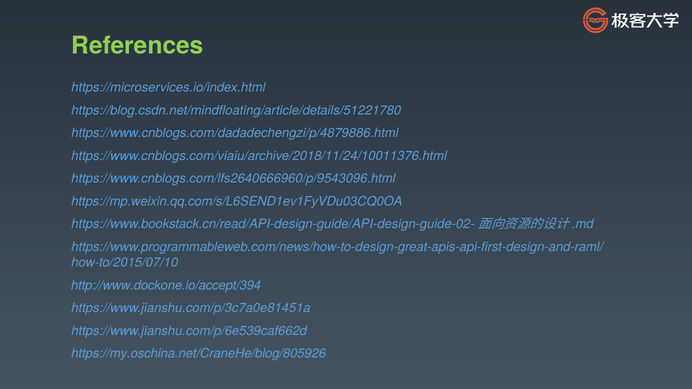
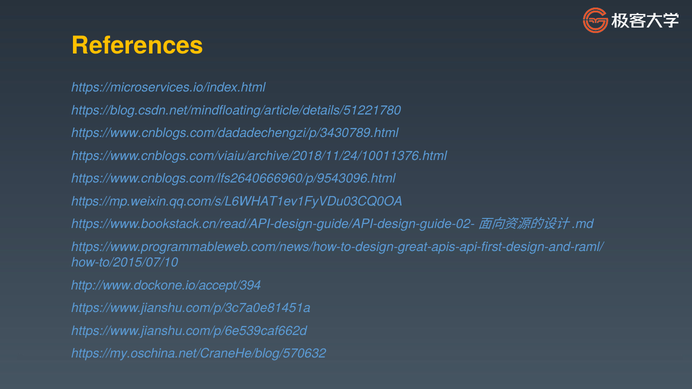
References colour: light green -> yellow
https://www.cnblogs.com/dadadechengzi/p/4879886.html: https://www.cnblogs.com/dadadechengzi/p/4879886.html -> https://www.cnblogs.com/dadadechengzi/p/3430789.html
https://mp.weixin.qq.com/s/L6SEND1ev1FyVDu03CQ0OA: https://mp.weixin.qq.com/s/L6SEND1ev1FyVDu03CQ0OA -> https://mp.weixin.qq.com/s/L6WHAT1ev1FyVDu03CQ0OA
https://my.oschina.net/CraneHe/blog/805926: https://my.oschina.net/CraneHe/blog/805926 -> https://my.oschina.net/CraneHe/blog/570632
